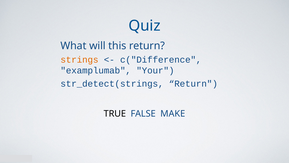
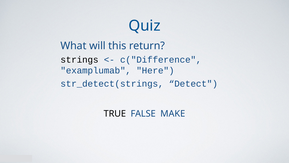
strings colour: orange -> black
Your: Your -> Here
str_detect(strings Return: Return -> Detect
